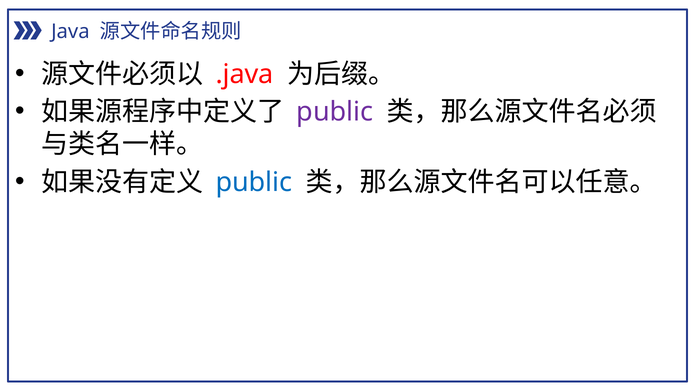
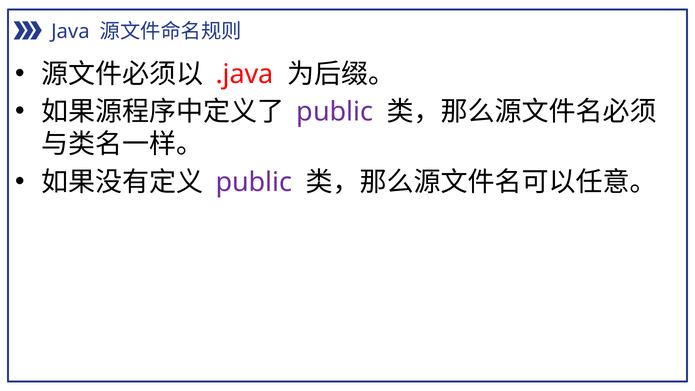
public at (254, 182) colour: blue -> purple
